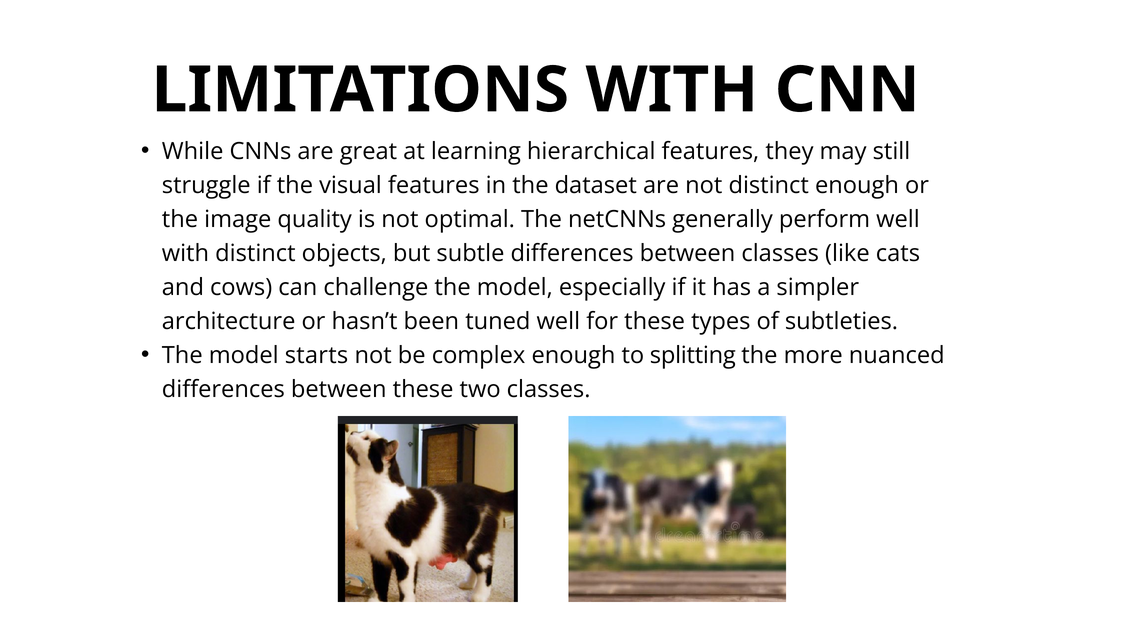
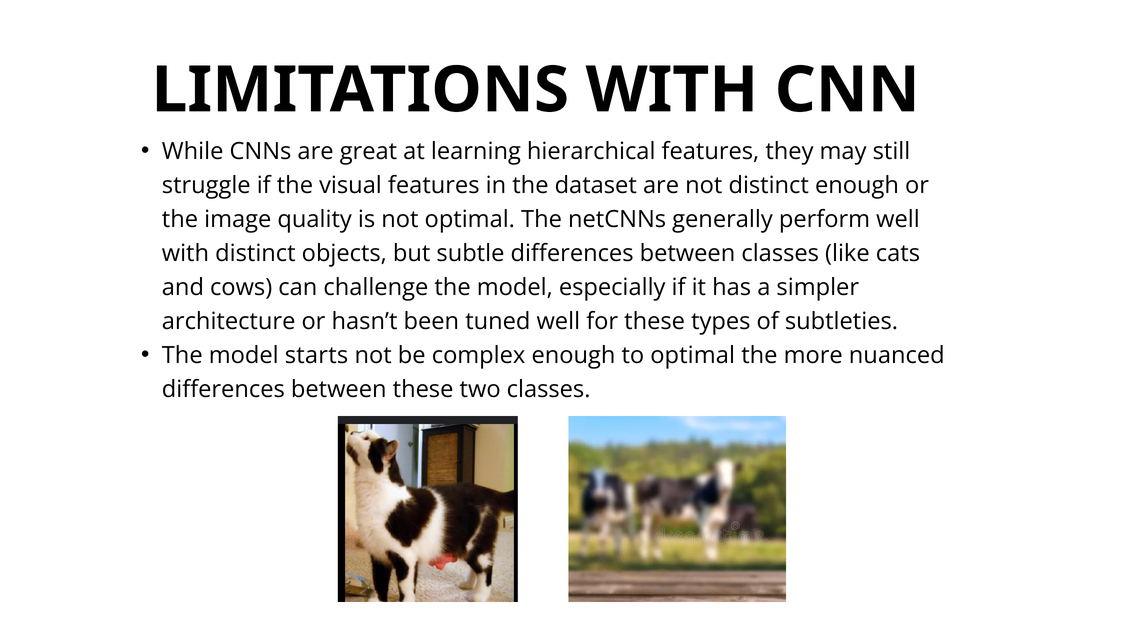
to splitting: splitting -> optimal
